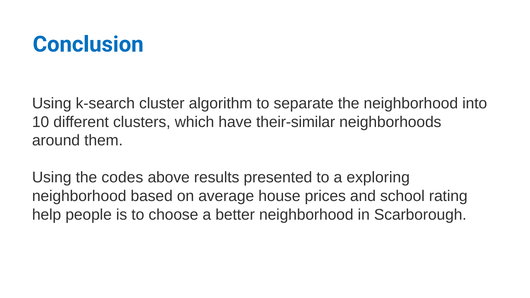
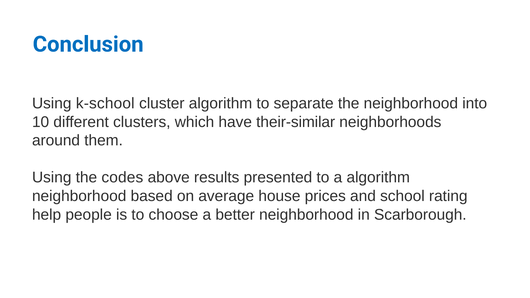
k-search: k-search -> k-school
a exploring: exploring -> algorithm
